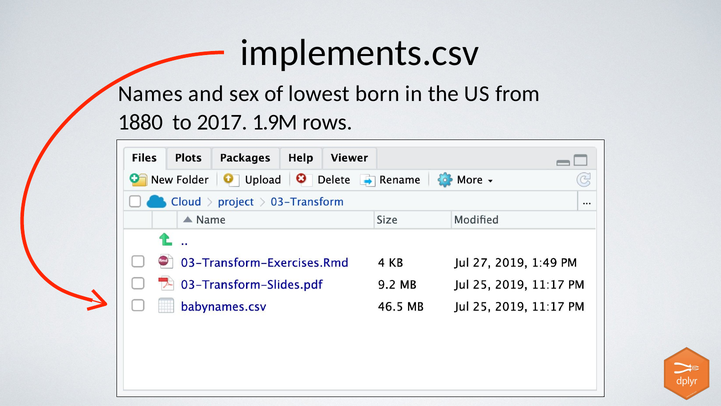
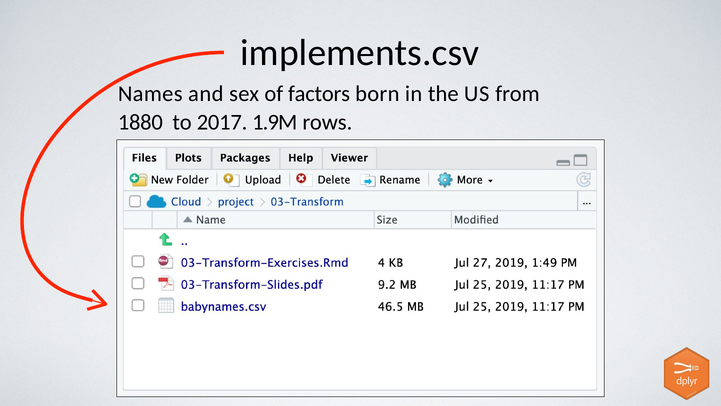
lowest: lowest -> factors
